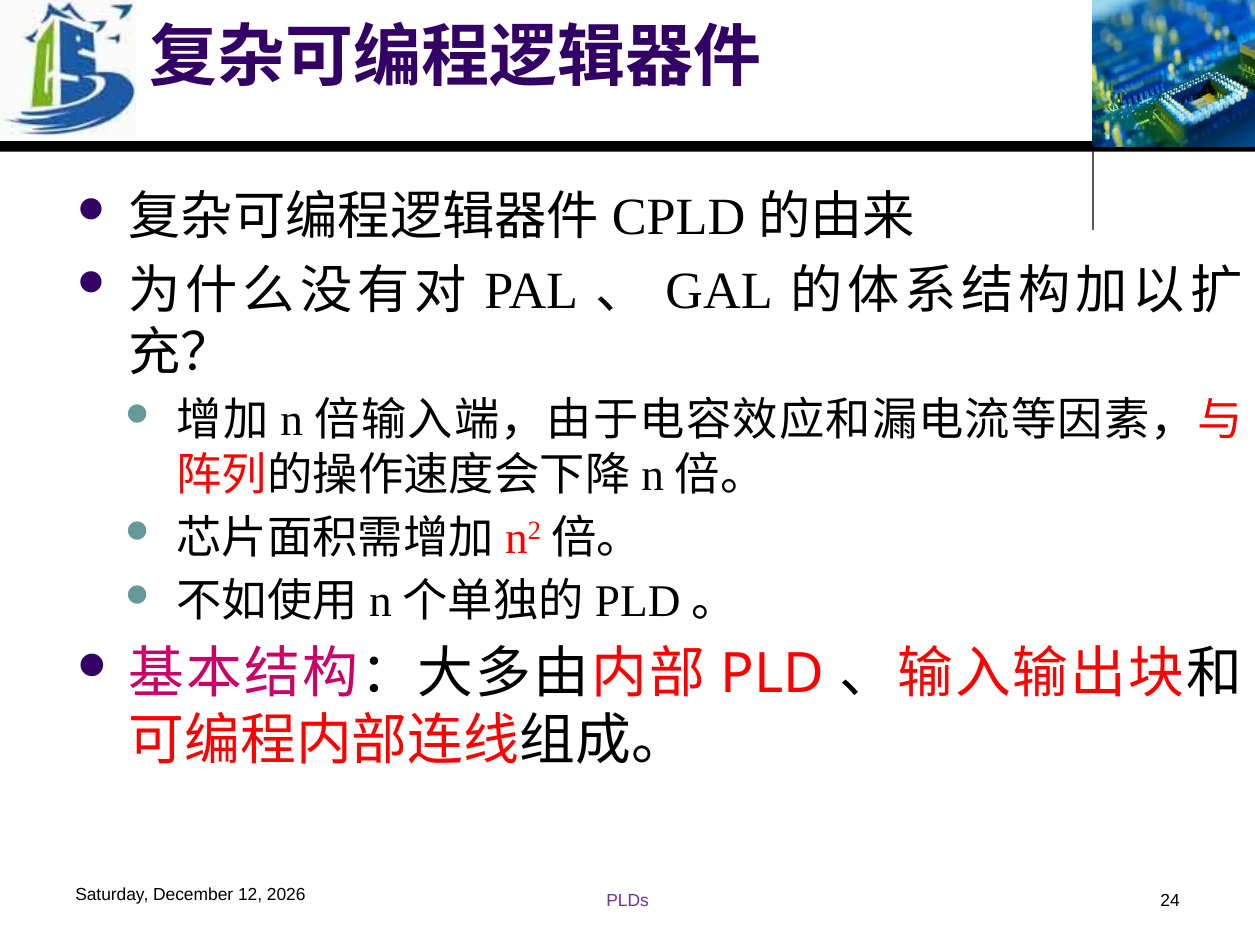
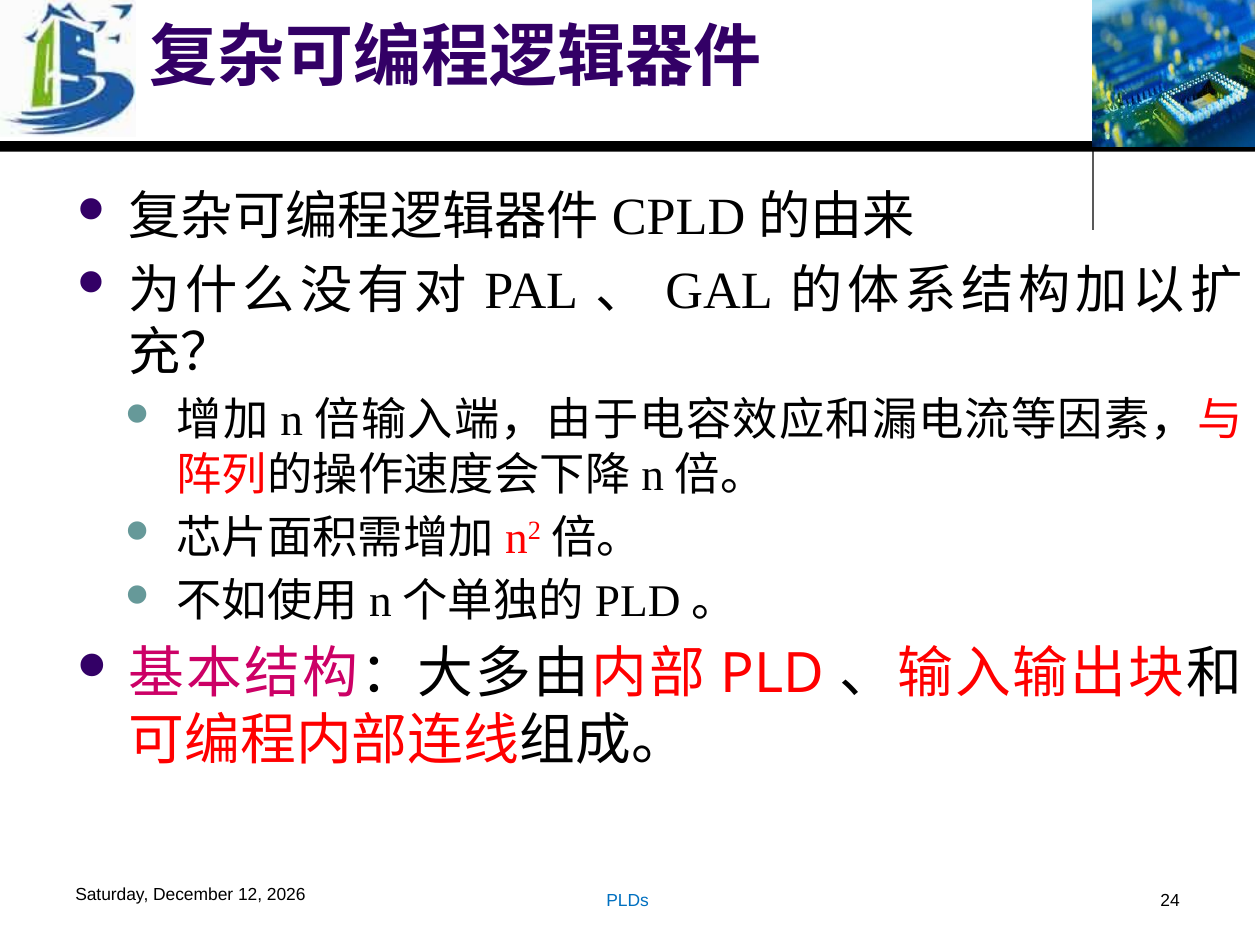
PLDs colour: purple -> blue
